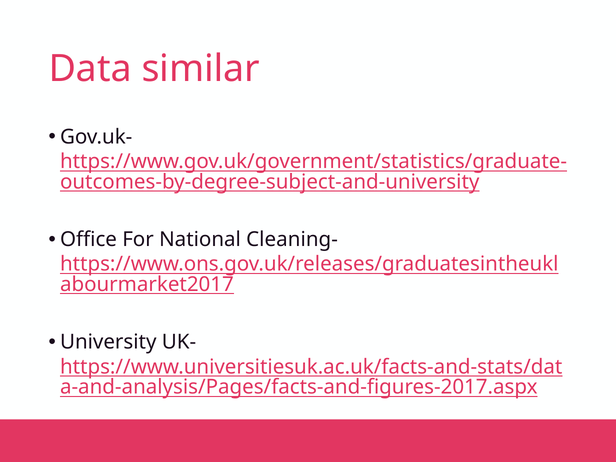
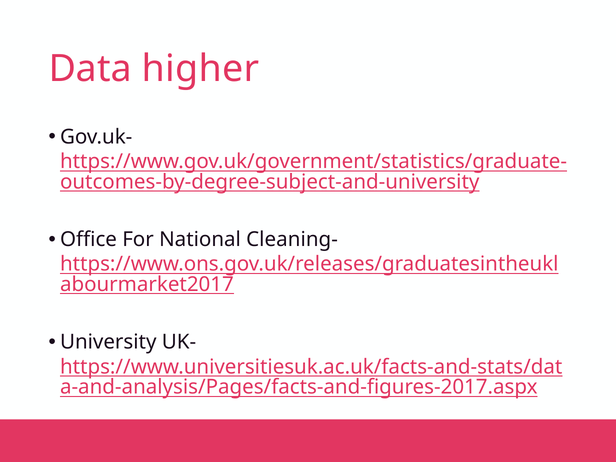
similar: similar -> higher
